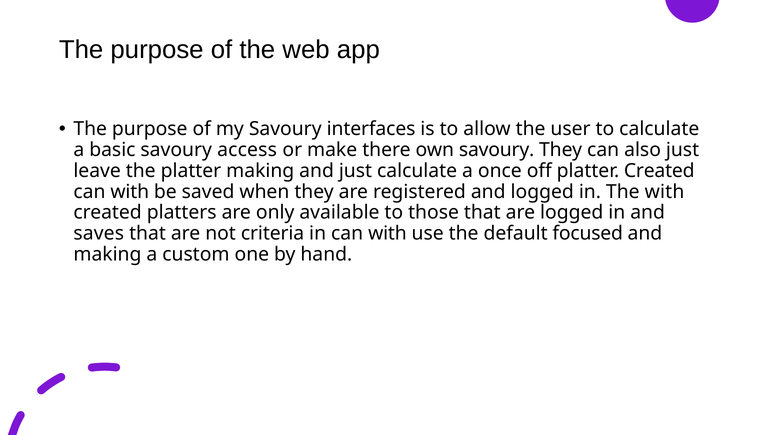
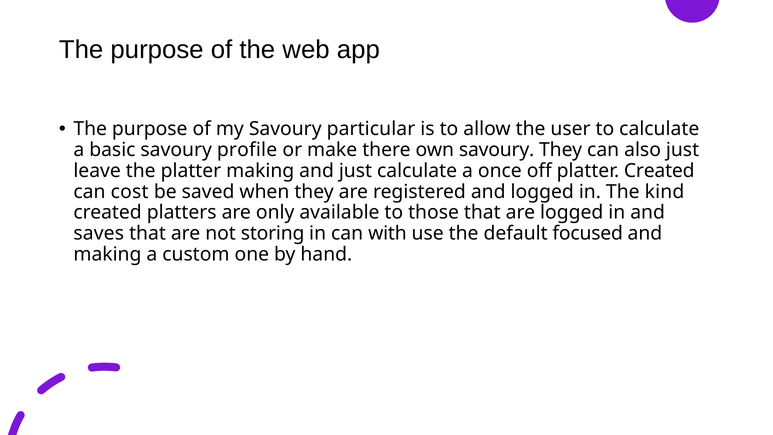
interfaces: interfaces -> particular
access: access -> profile
with at (130, 192): with -> cost
The with: with -> kind
criteria: criteria -> storing
